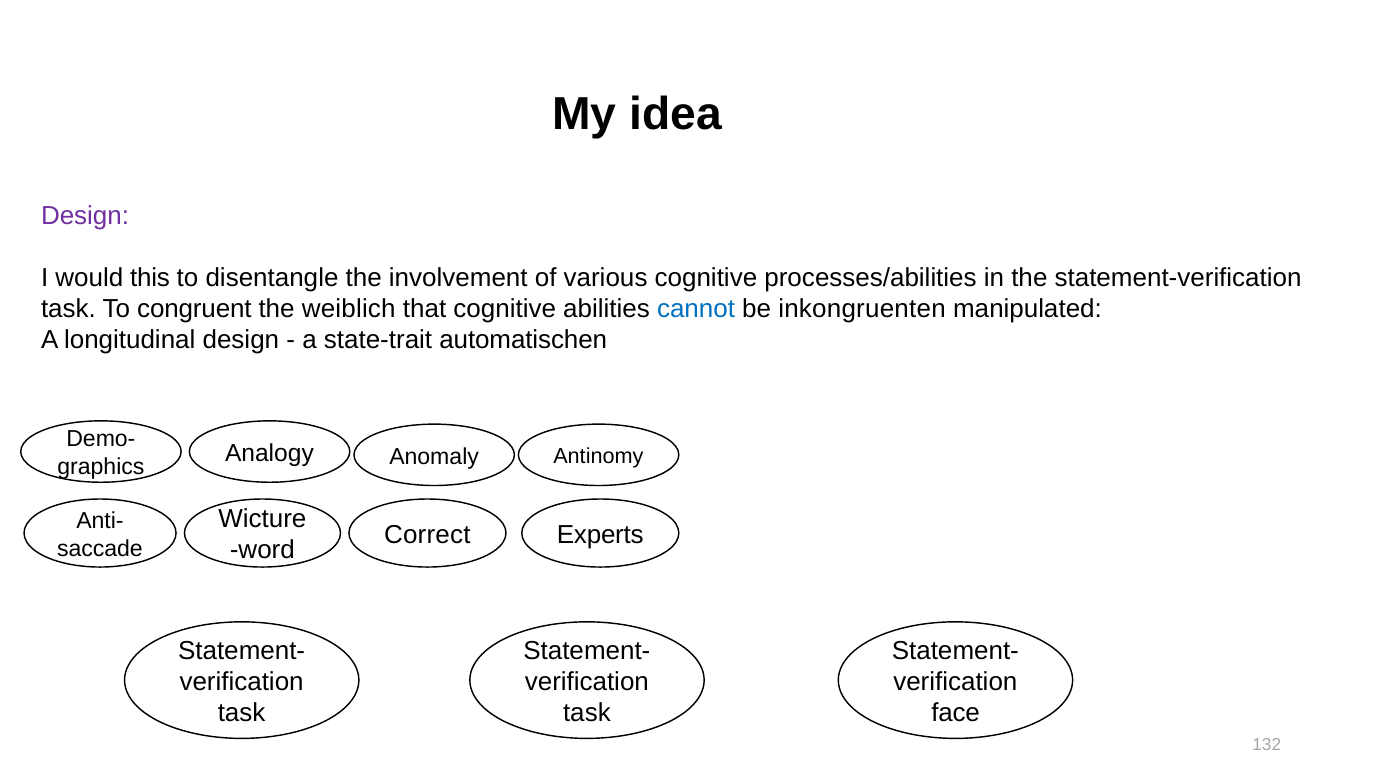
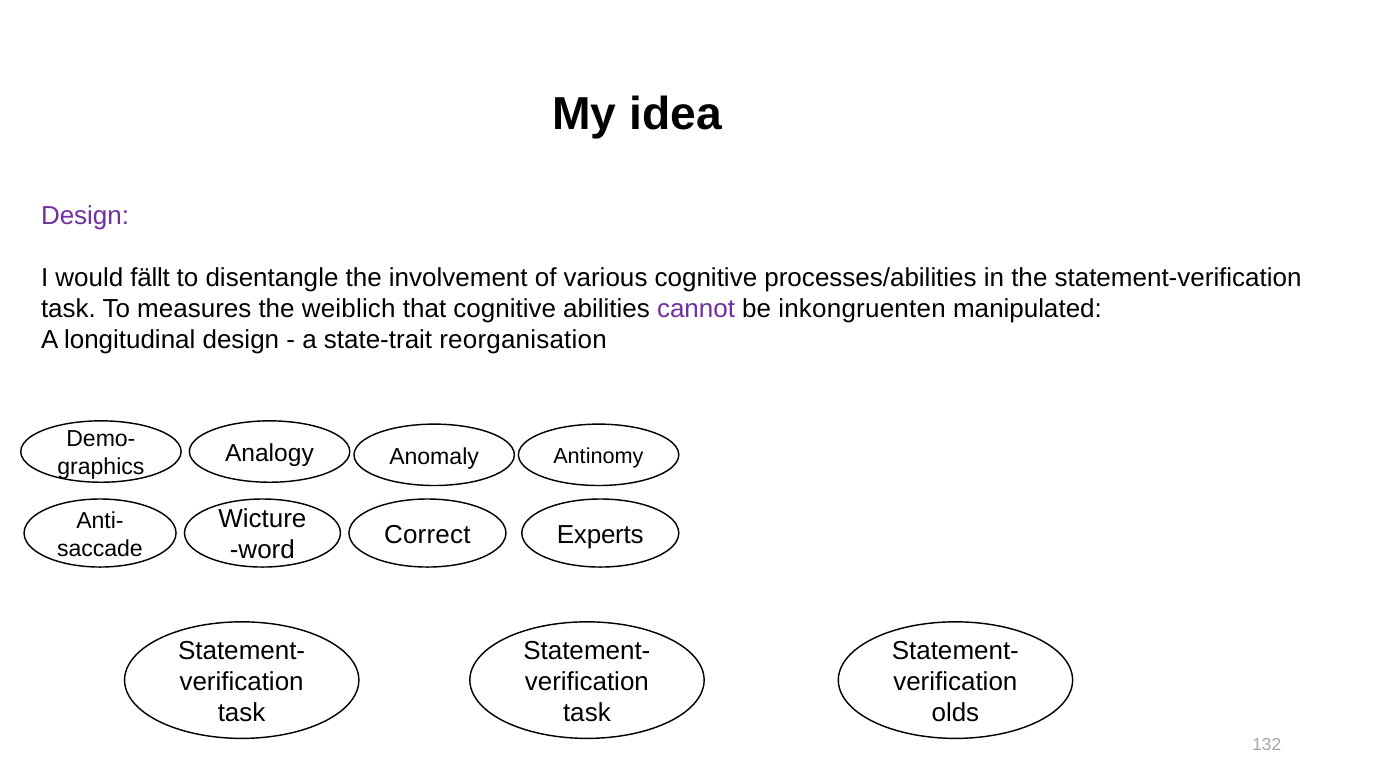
this: this -> fällt
congruent: congruent -> measures
cannot colour: blue -> purple
automatischen: automatischen -> reorganisation
face: face -> olds
